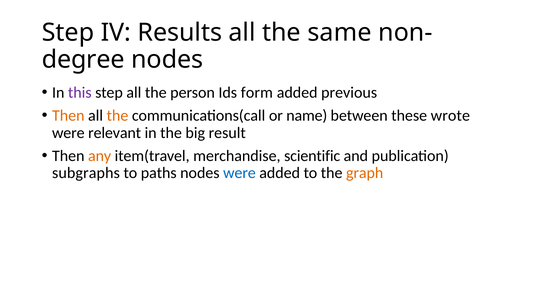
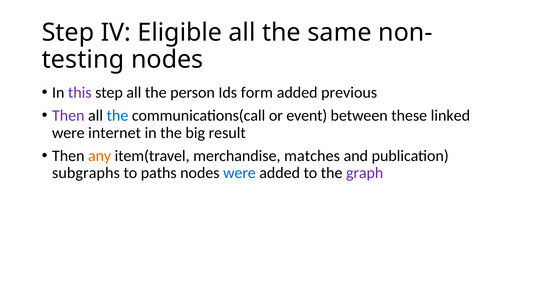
Results: Results -> Eligible
degree: degree -> testing
Then at (68, 116) colour: orange -> purple
the at (117, 116) colour: orange -> blue
name: name -> event
wrote: wrote -> linked
relevant: relevant -> internet
scientific: scientific -> matches
graph colour: orange -> purple
